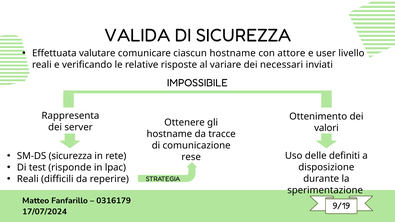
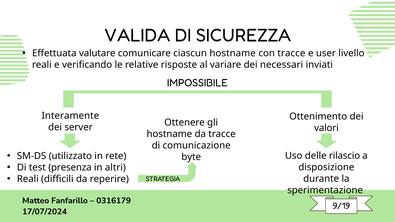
con attore: attore -> tracce
Rappresenta: Rappresenta -> Interamente
SM-DS sicurezza: sicurezza -> utilizzato
definiti: definiti -> rilascio
rese: rese -> byte
risponde: risponde -> presenza
lpac: lpac -> altri
